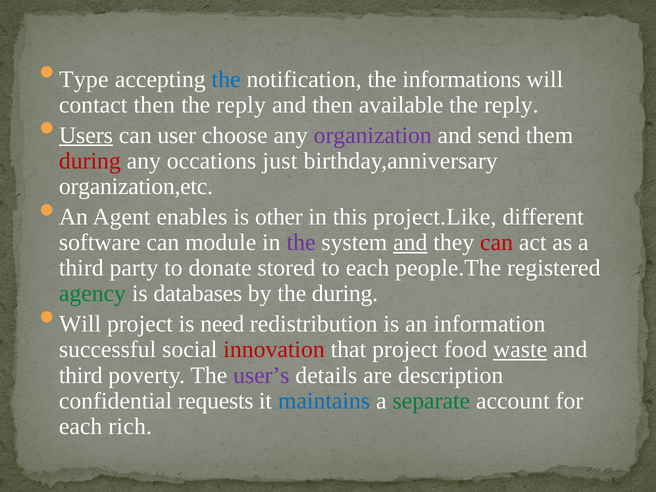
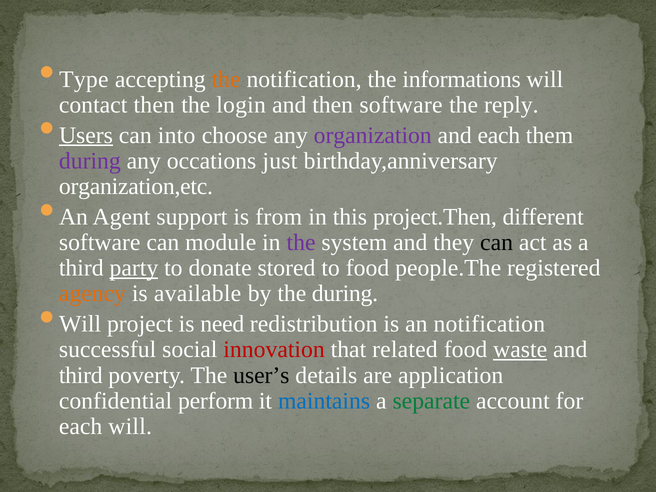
the at (226, 79) colour: blue -> orange
reply at (241, 105): reply -> login
then available: available -> software
user: user -> into
and send: send -> each
during at (90, 161) colour: red -> purple
enables: enables -> support
other: other -> from
project.Like: project.Like -> project.Then
and at (410, 242) underline: present -> none
can at (497, 242) colour: red -> black
party underline: none -> present
to each: each -> food
agency colour: green -> orange
databases: databases -> available
an information: information -> notification
that project: project -> related
user’s colour: purple -> black
description: description -> application
requests: requests -> perform
each rich: rich -> will
